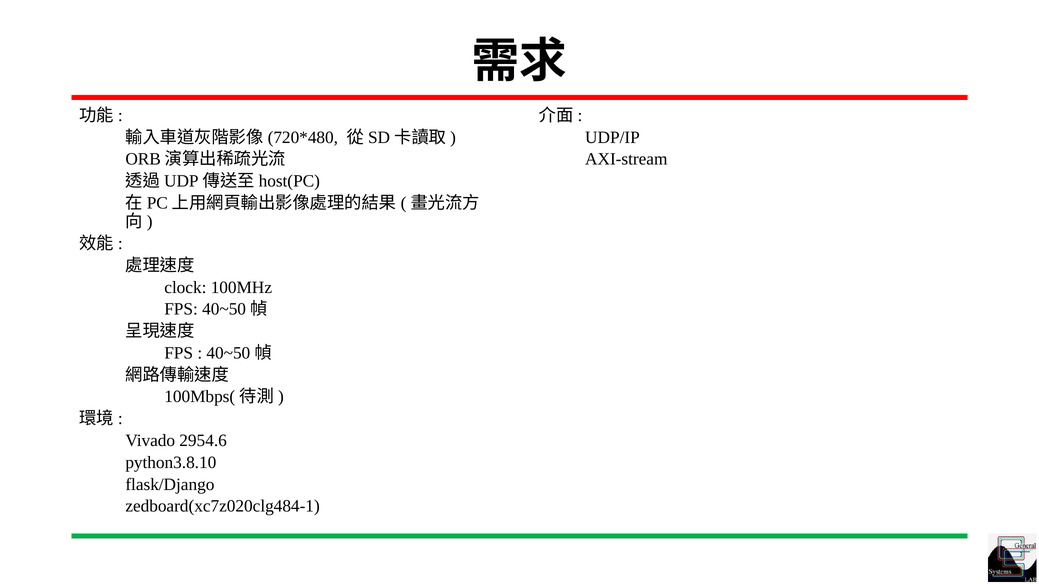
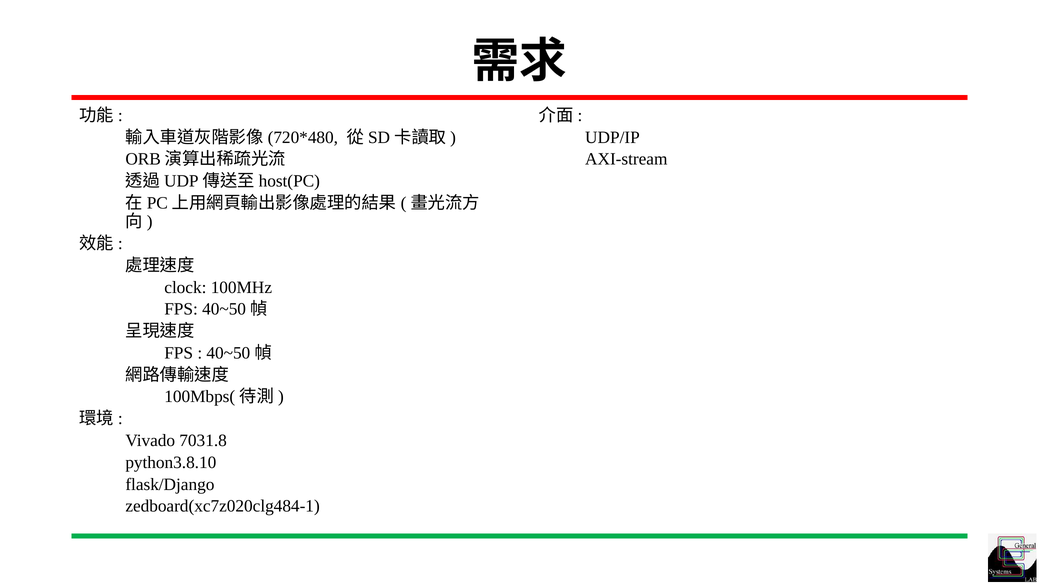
2954.6: 2954.6 -> 7031.8
